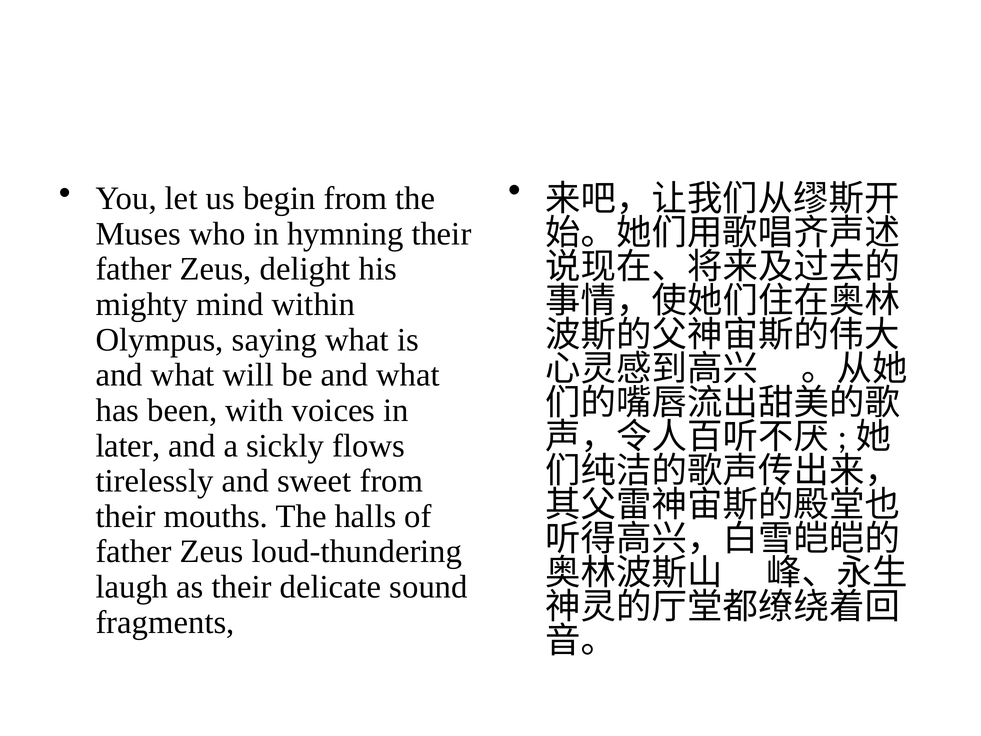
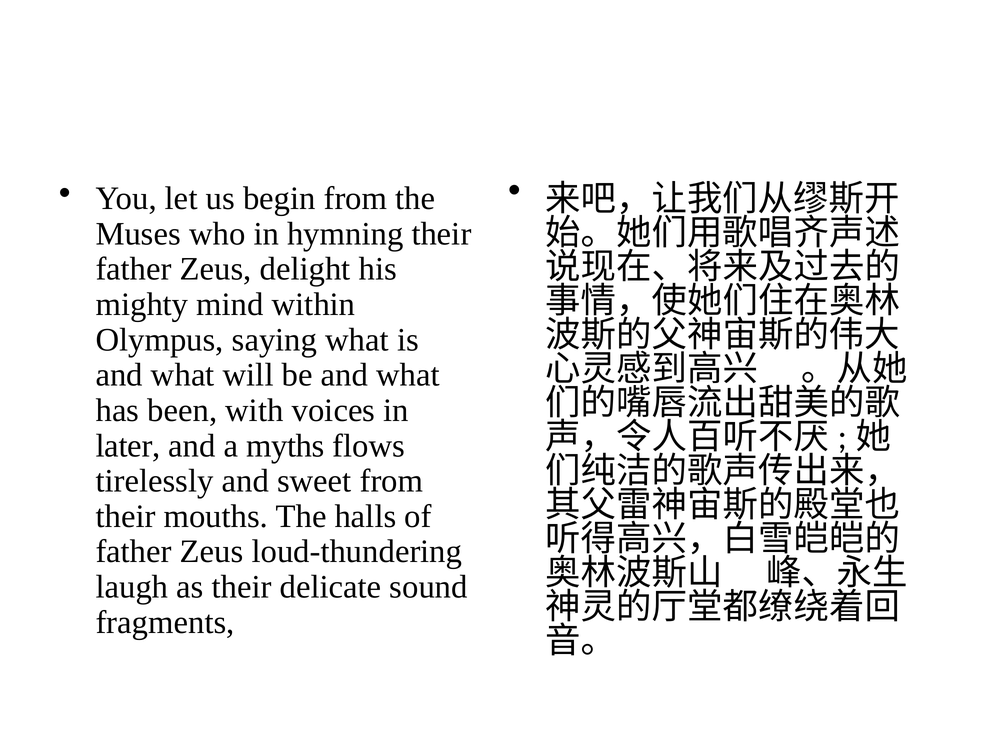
sickly: sickly -> myths
